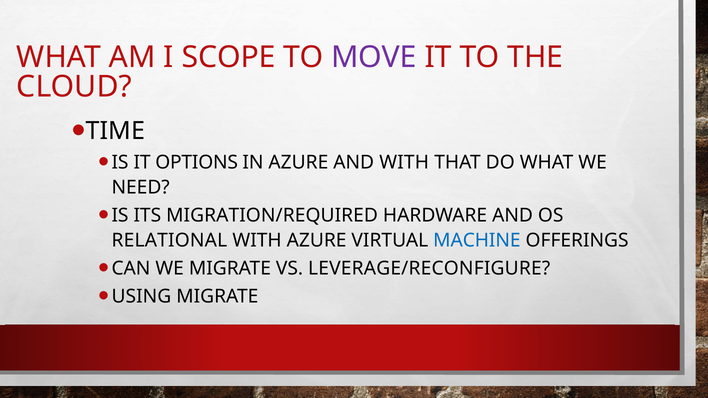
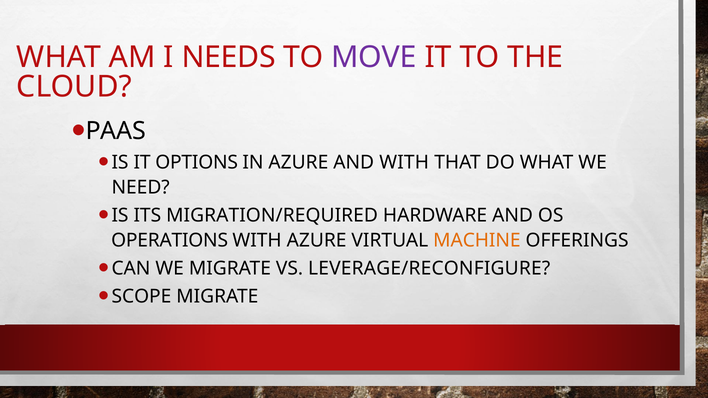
SCOPE: SCOPE -> NEEDS
TIME: TIME -> PAAS
RELATIONAL: RELATIONAL -> OPERATIONS
MACHINE colour: blue -> orange
USING: USING -> SCOPE
